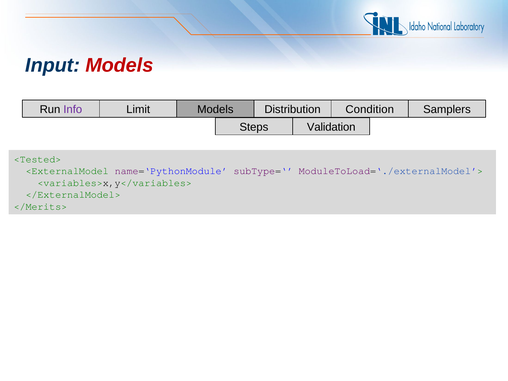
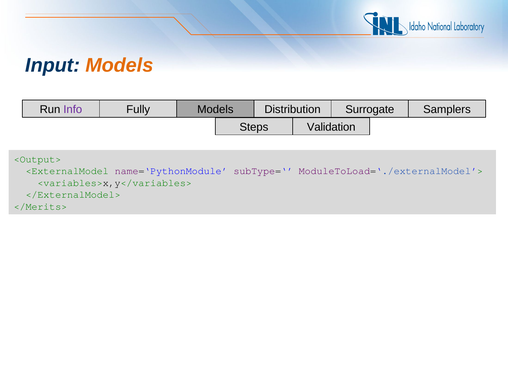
Models at (119, 65) colour: red -> orange
Limit: Limit -> Fully
Condition: Condition -> Surrogate
<Tested>: <Tested> -> <Output>
